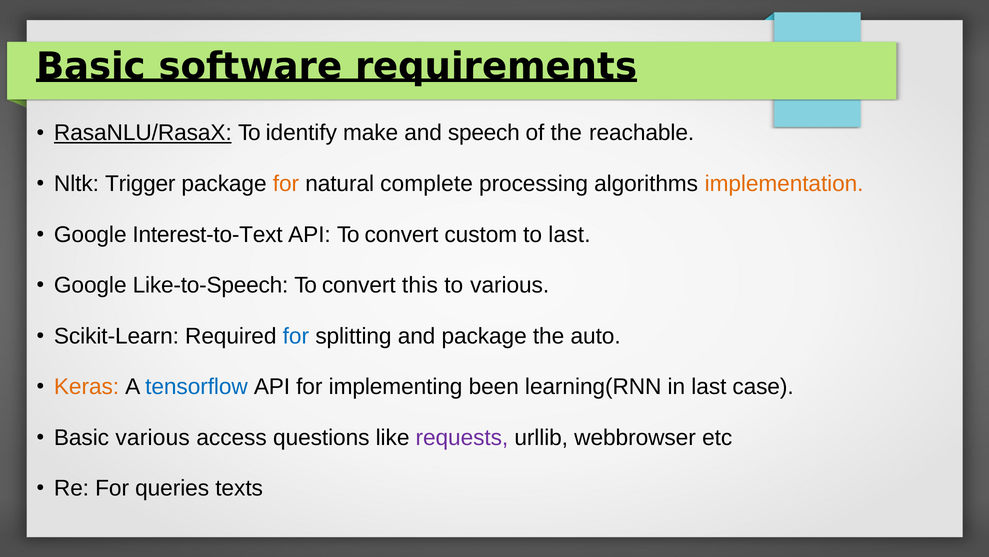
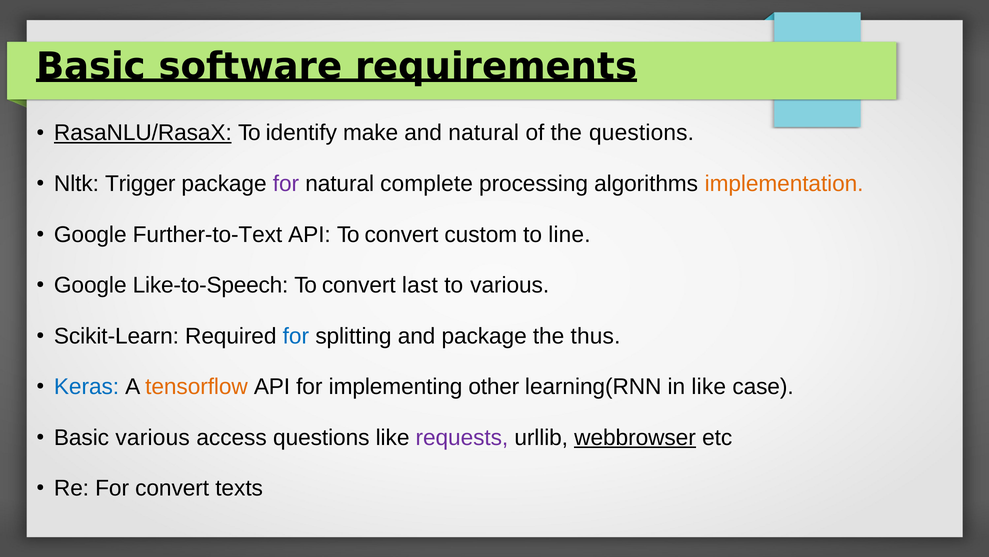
and speech: speech -> natural
the reachable: reachable -> questions
for at (286, 184) colour: orange -> purple
Interest-to-Text: Interest-to-Text -> Further-to-Text
to last: last -> line
this: this -> last
auto: auto -> thus
Keras colour: orange -> blue
tensorflow colour: blue -> orange
been: been -> other
in last: last -> like
webbrowser underline: none -> present
For queries: queries -> convert
